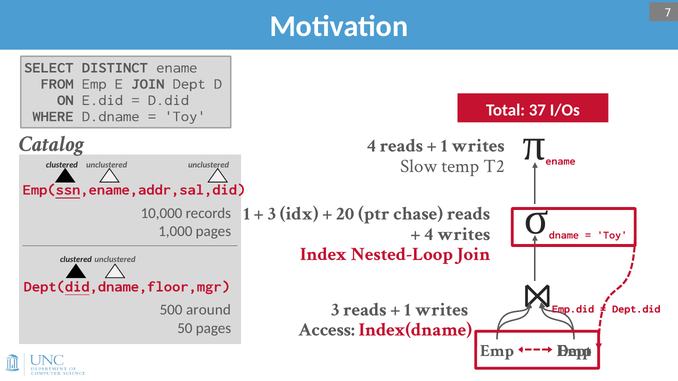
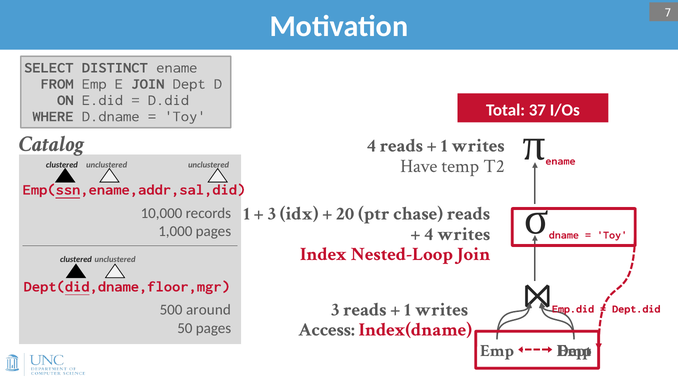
Slow: Slow -> Have
